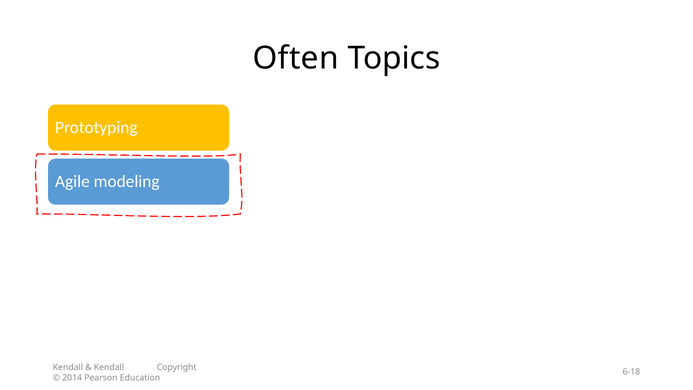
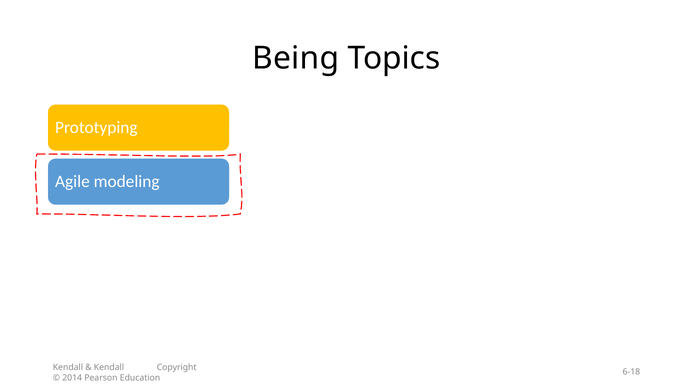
Often: Often -> Being
